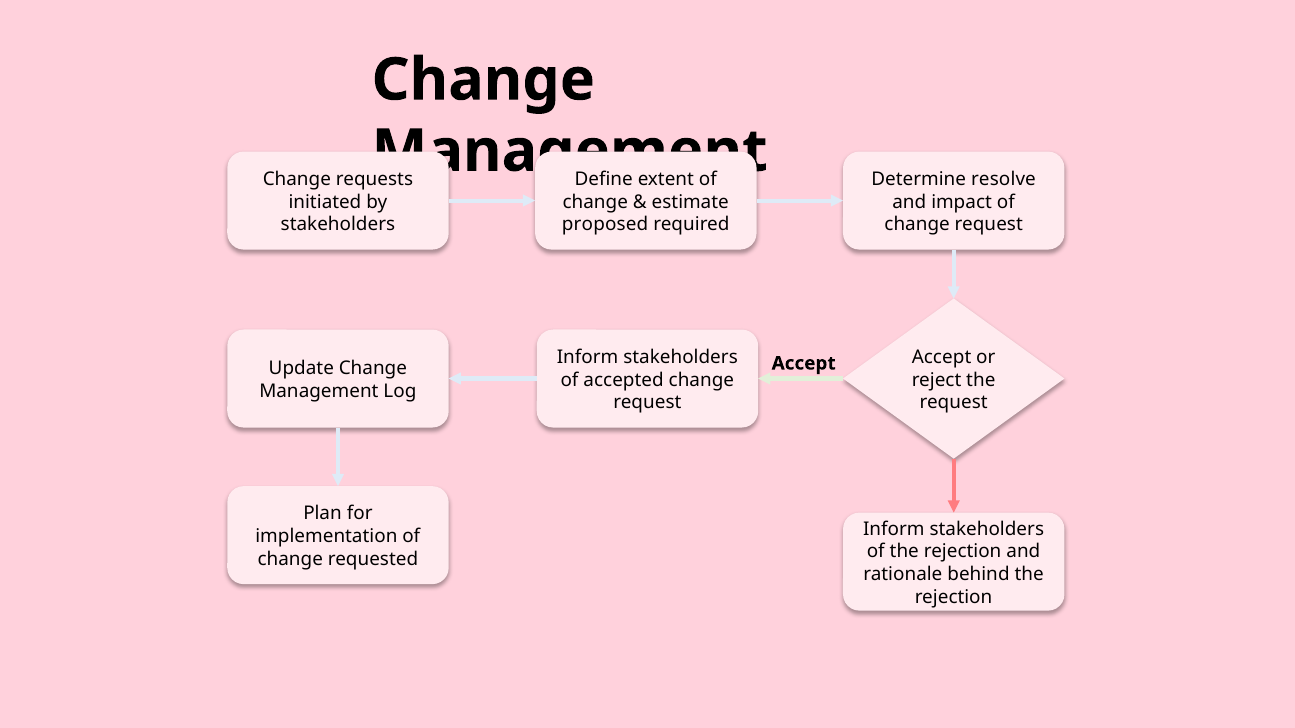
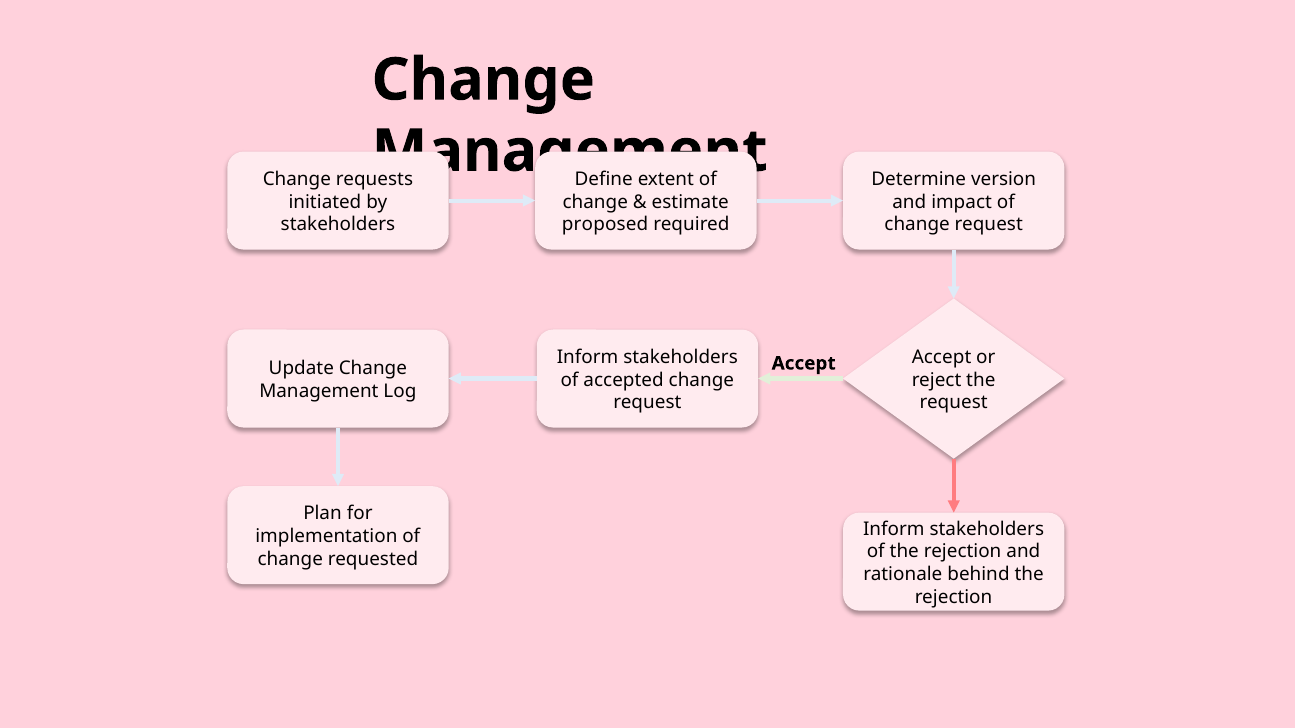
resolve: resolve -> version
